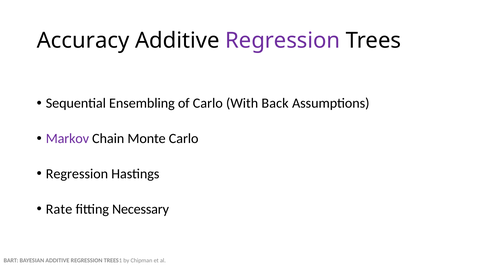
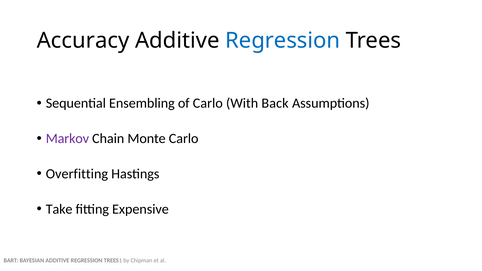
Regression at (283, 40) colour: purple -> blue
Regression at (77, 174): Regression -> Overfitting
Rate: Rate -> Take
Necessary: Necessary -> Expensive
